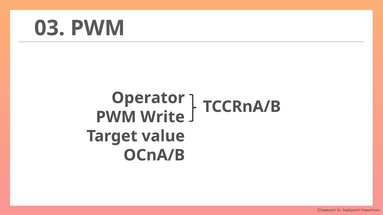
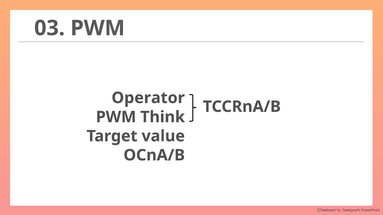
Write: Write -> Think
